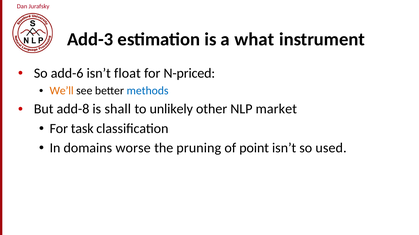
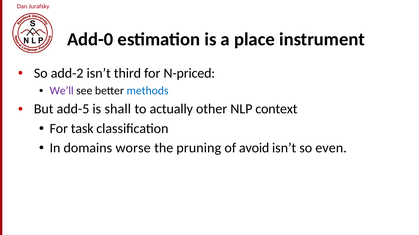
Add-3: Add-3 -> Add-0
what: what -> place
add-6: add-6 -> add-2
float: float -> third
We’ll colour: orange -> purple
add-8: add-8 -> add-5
unlikely: unlikely -> actually
market: market -> context
point: point -> avoid
used: used -> even
